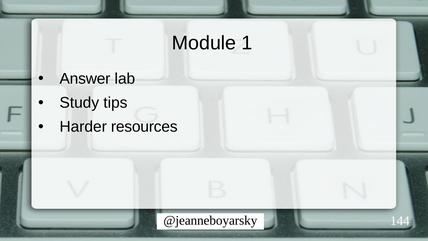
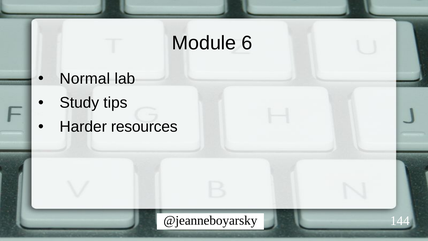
1: 1 -> 6
Answer: Answer -> Normal
